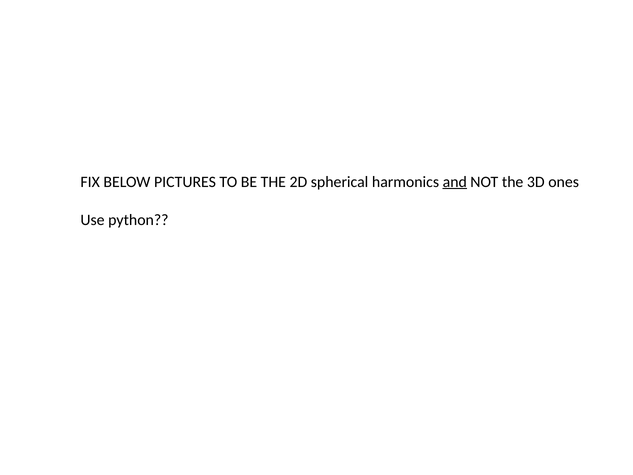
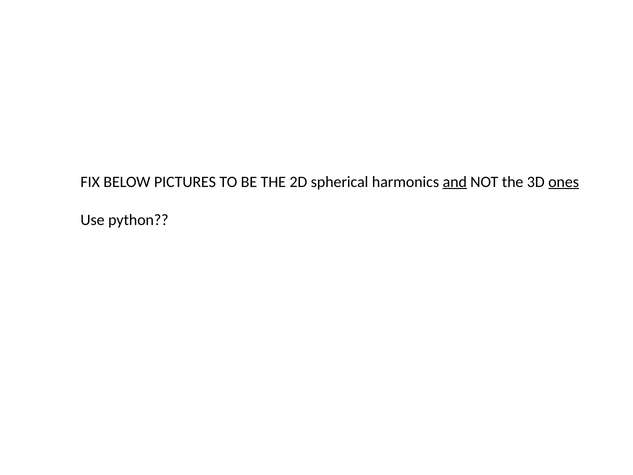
ones underline: none -> present
